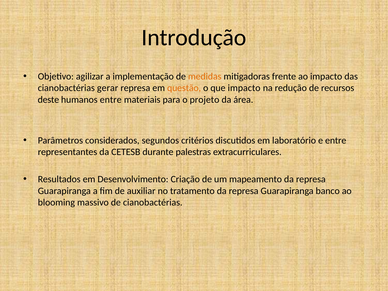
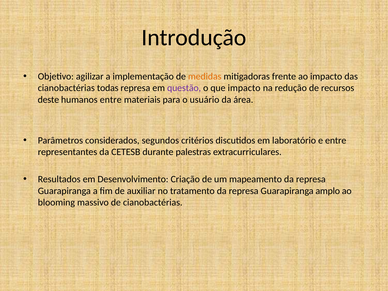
gerar: gerar -> todas
questão colour: orange -> purple
projeto: projeto -> usuário
banco: banco -> amplo
